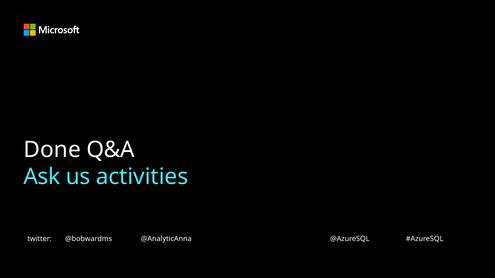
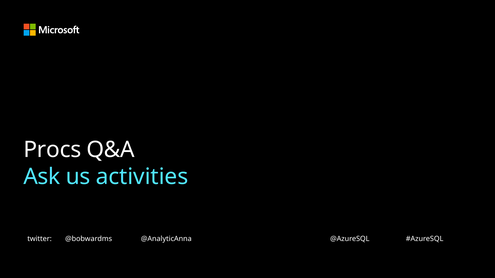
Done: Done -> Procs
